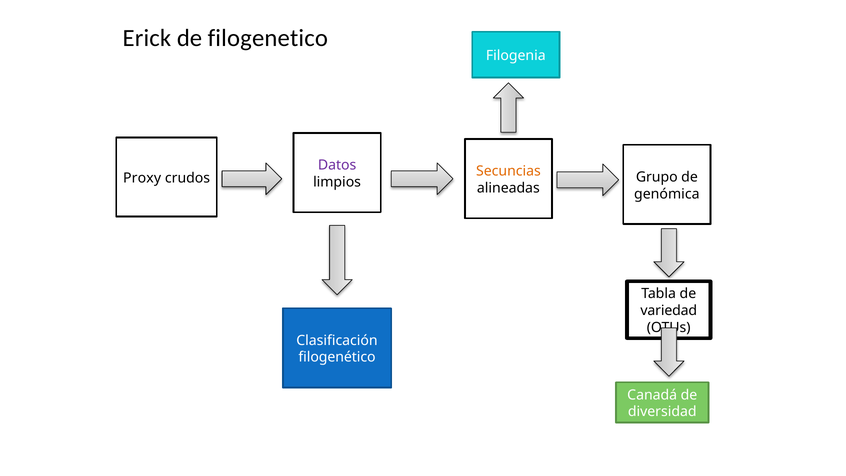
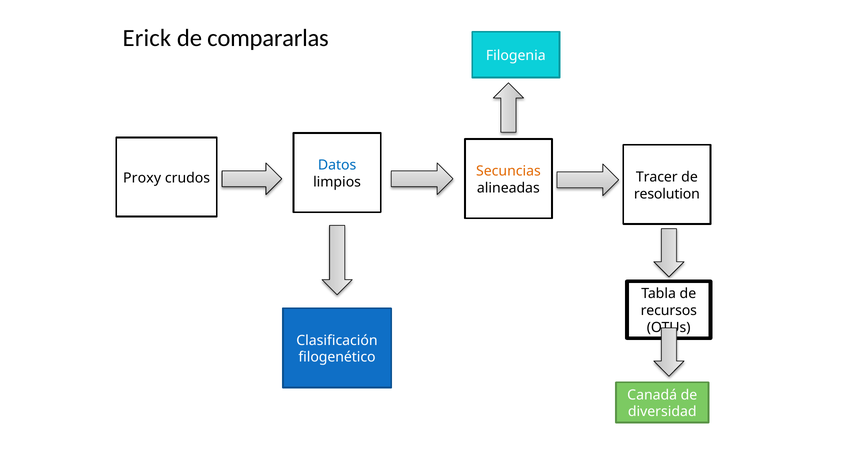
filogenetico: filogenetico -> compararlas
Datos colour: purple -> blue
Grupo: Grupo -> Tracer
genómica: genómica -> resolution
variedad: variedad -> recursos
